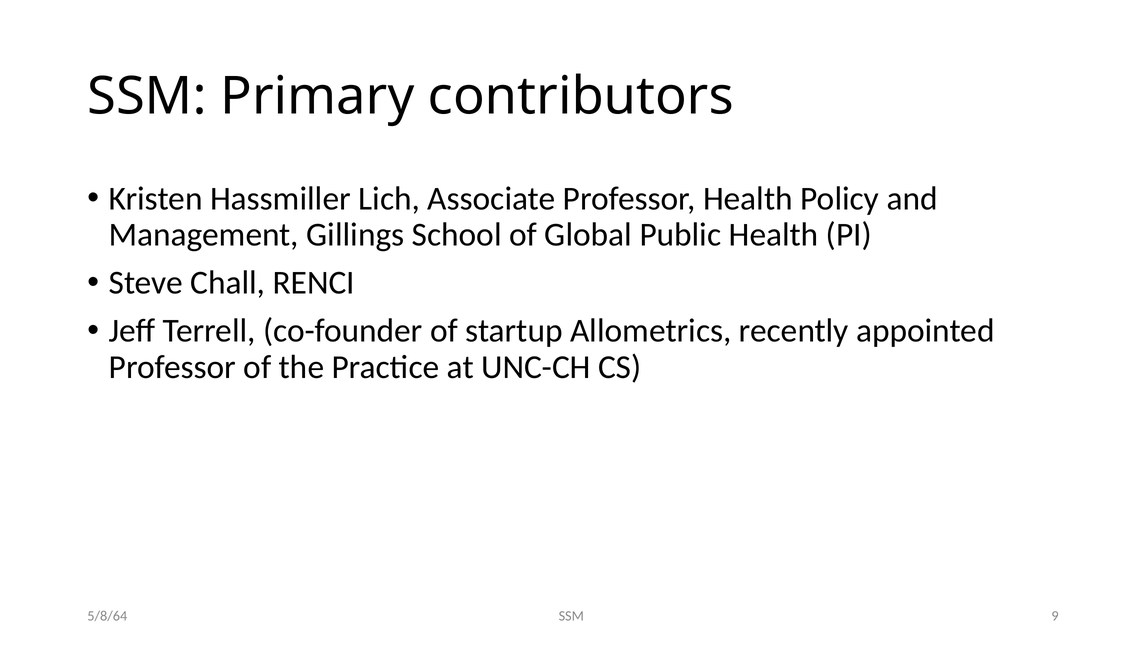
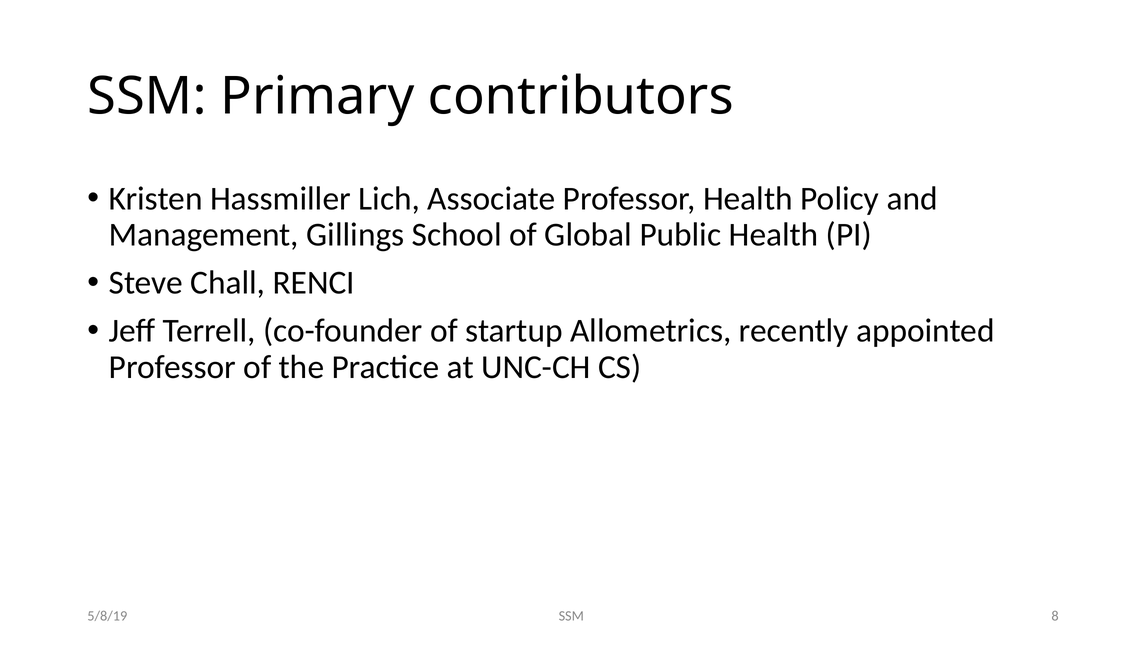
9: 9 -> 8
5/8/64: 5/8/64 -> 5/8/19
